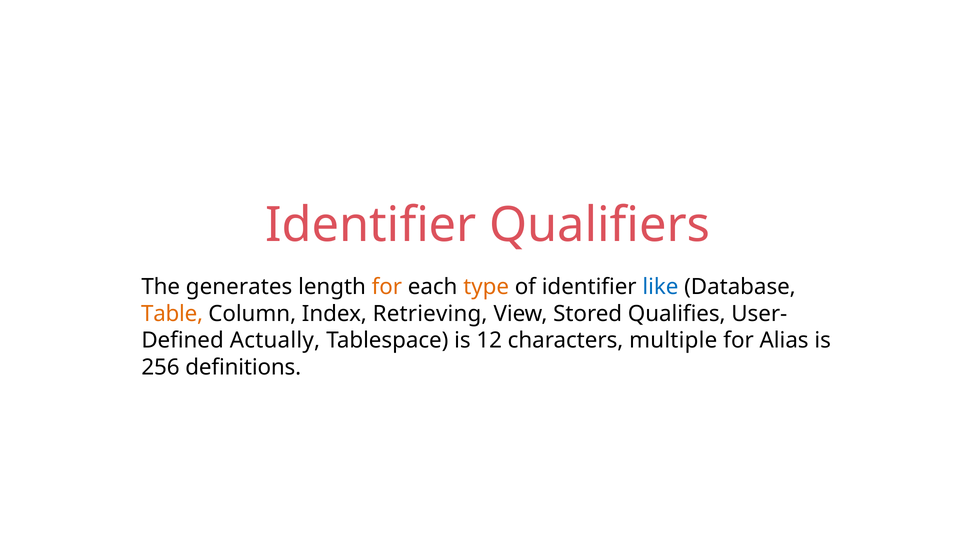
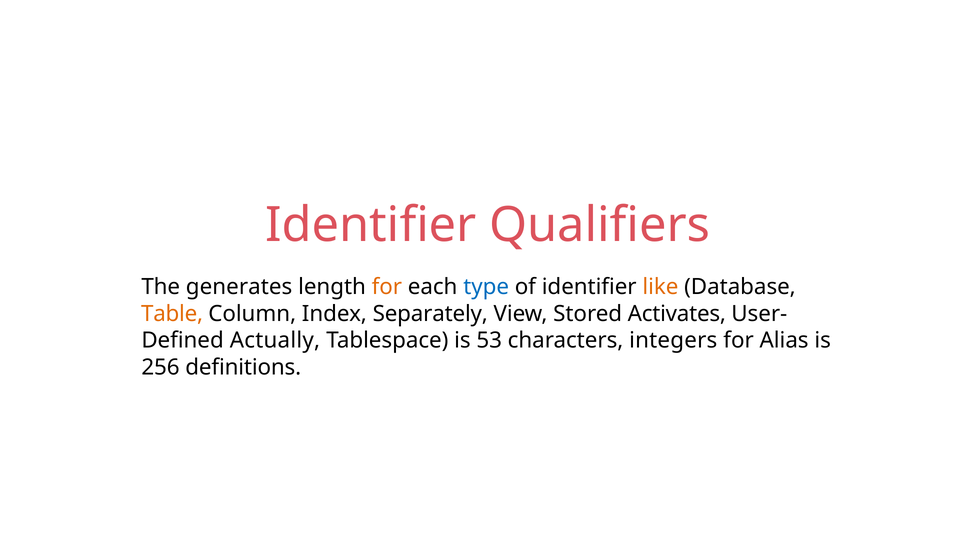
type colour: orange -> blue
like colour: blue -> orange
Retrieving: Retrieving -> Separately
Qualifies: Qualifies -> Activates
12: 12 -> 53
multiple: multiple -> integers
